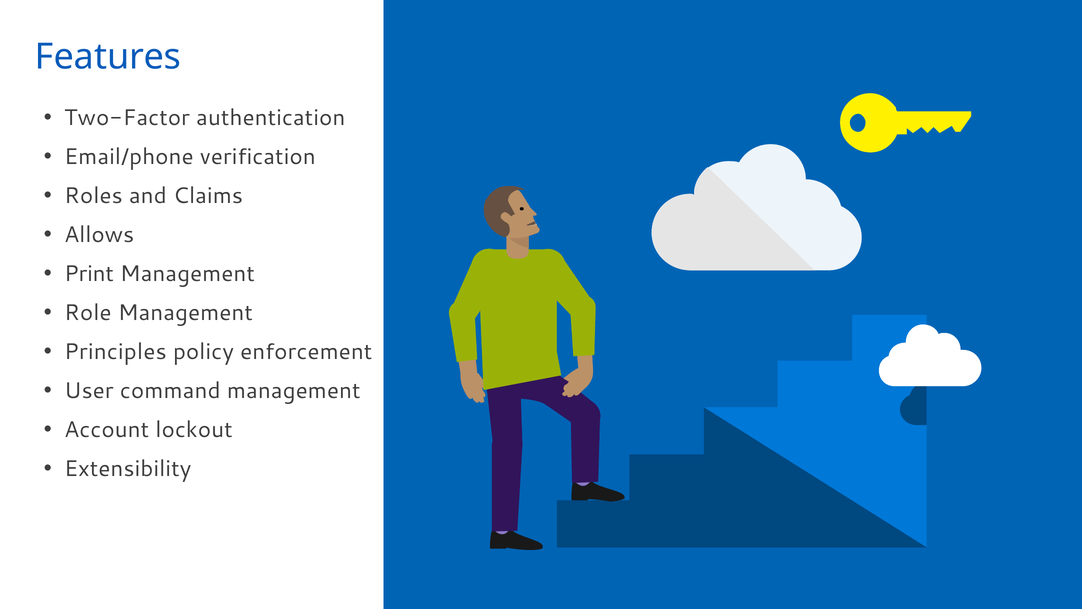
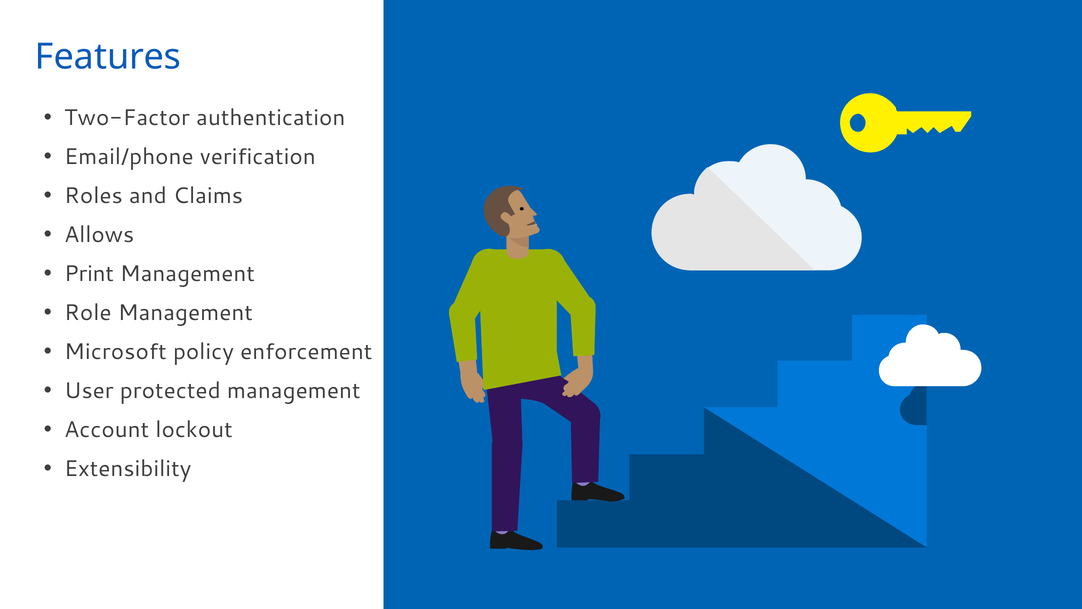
Principles at (115, 352): Principles -> Microsoft
command: command -> protected
